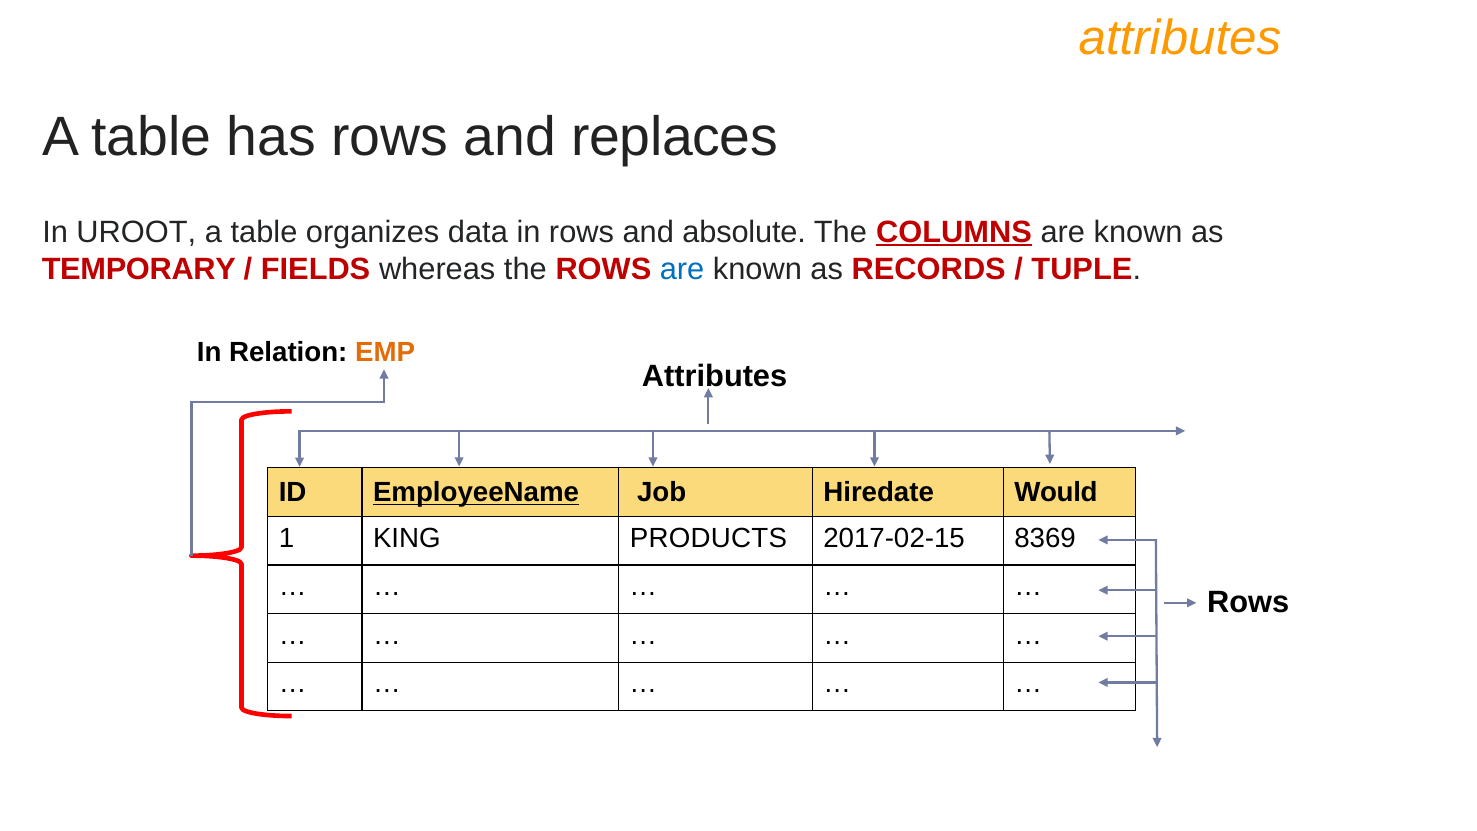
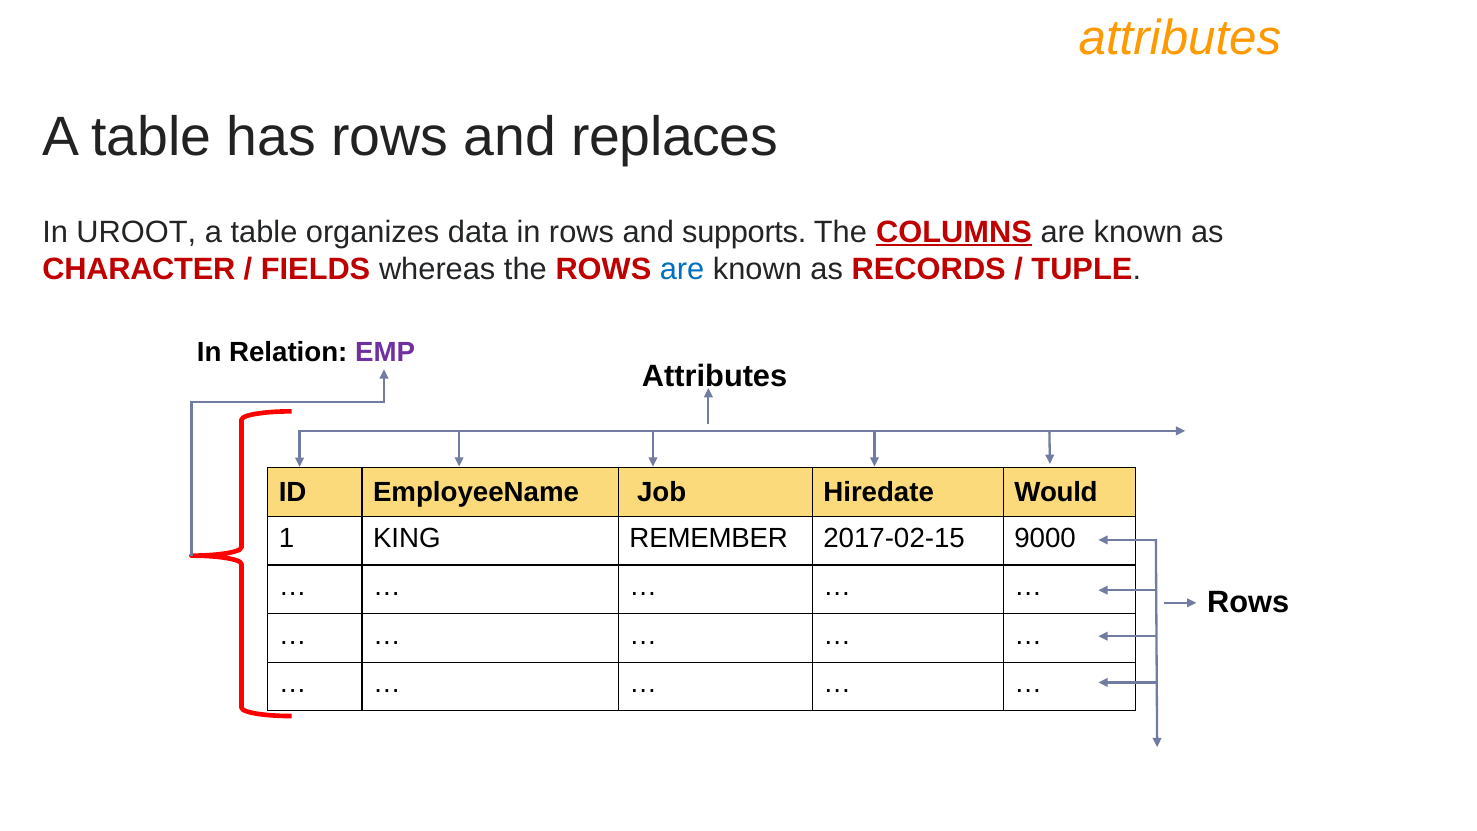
absolute: absolute -> supports
TEMPORARY: TEMPORARY -> CHARACTER
EMP colour: orange -> purple
EmployeeName underline: present -> none
PRODUCTS: PRODUCTS -> REMEMBER
8369: 8369 -> 9000
